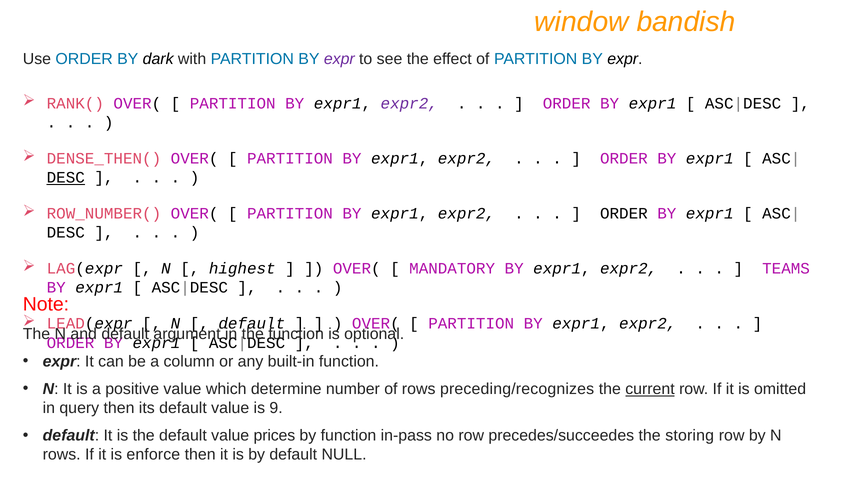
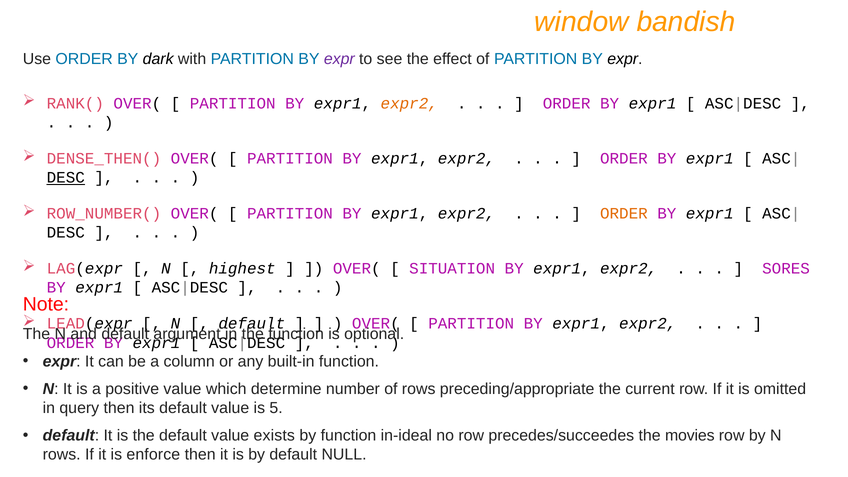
expr2 at (409, 103) colour: purple -> orange
ORDER at (624, 214) colour: black -> orange
MANDATORY: MANDATORY -> SITUATION
TEAMS: TEAMS -> SORES
preceding/recognizes: preceding/recognizes -> preceding/appropriate
current underline: present -> none
9: 9 -> 5
prices: prices -> exists
in-pass: in-pass -> in-ideal
storing: storing -> movies
